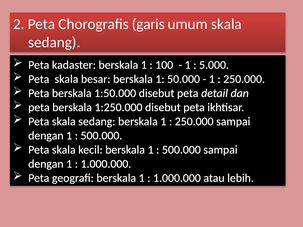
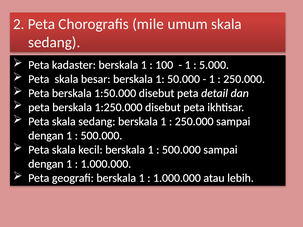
garis: garis -> mile
